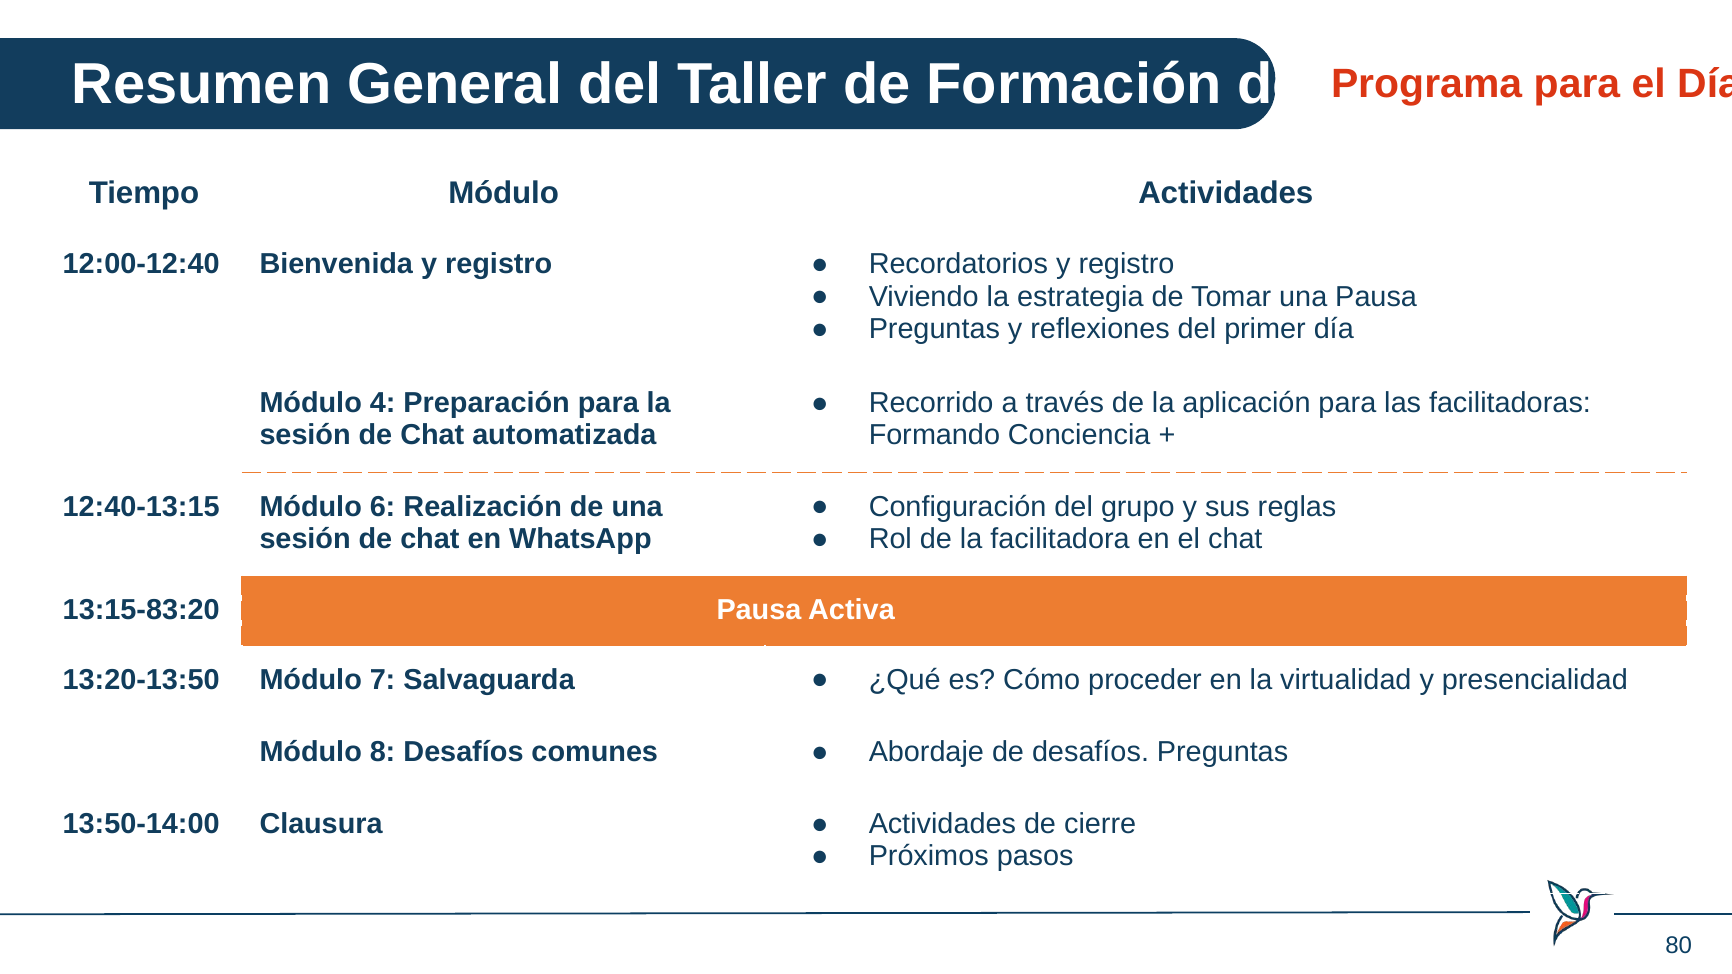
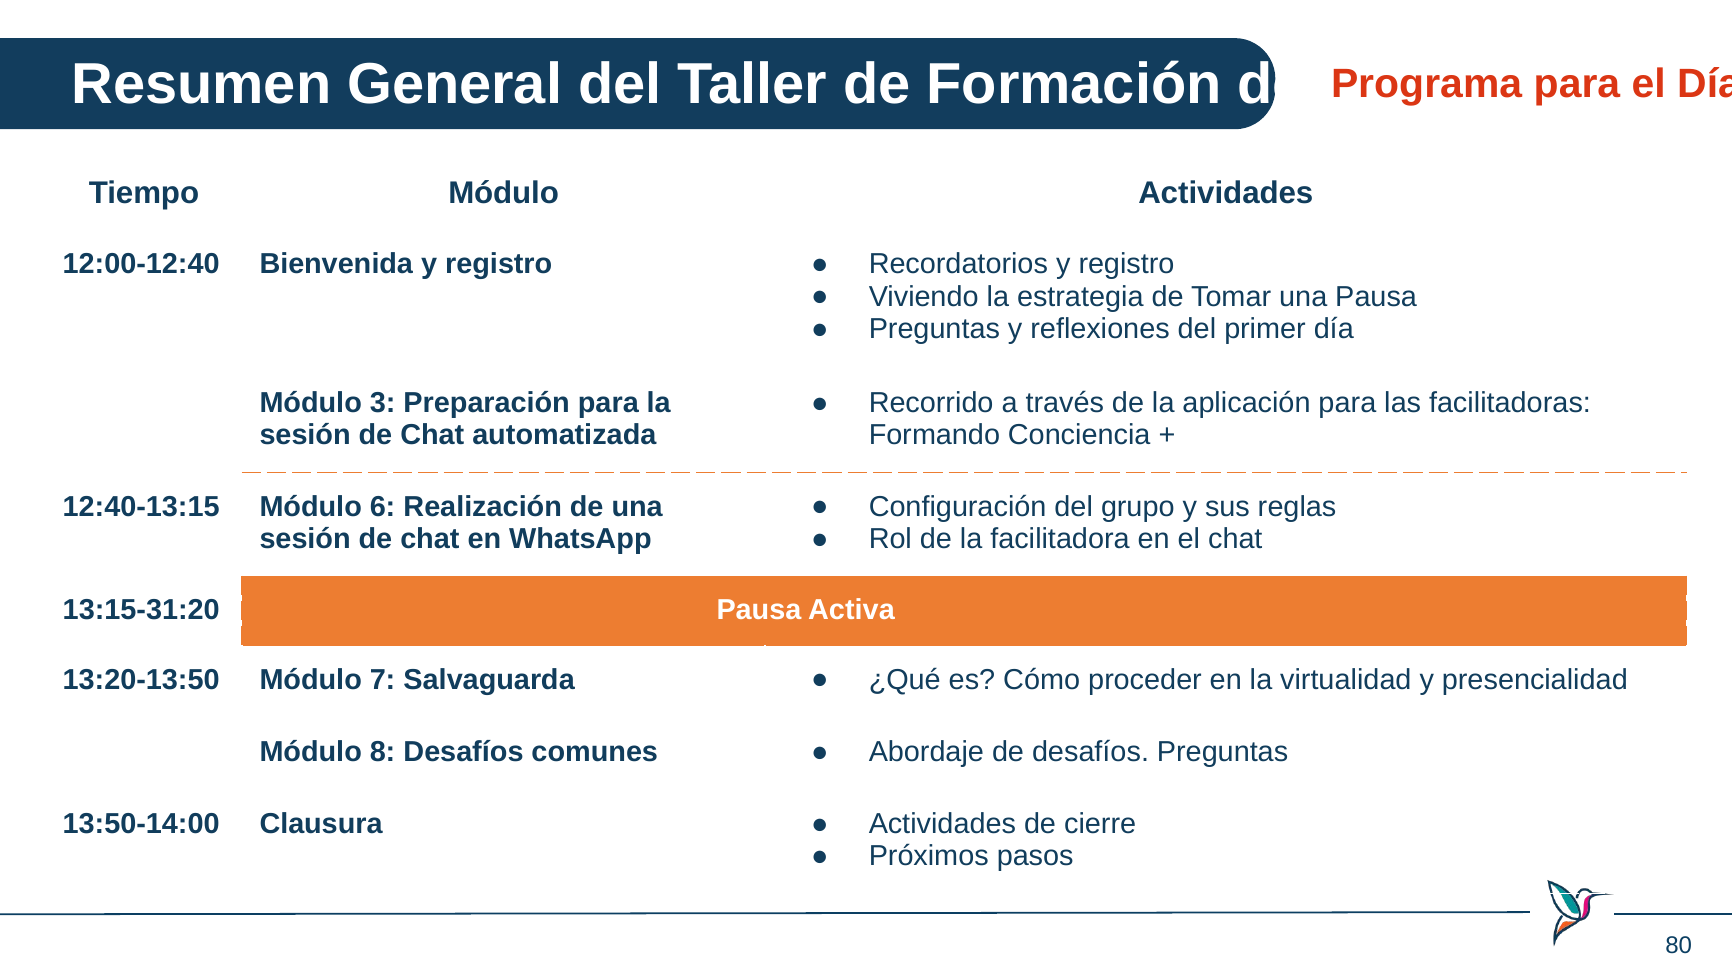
4: 4 -> 3
13:15-83:20: 13:15-83:20 -> 13:15-31:20
